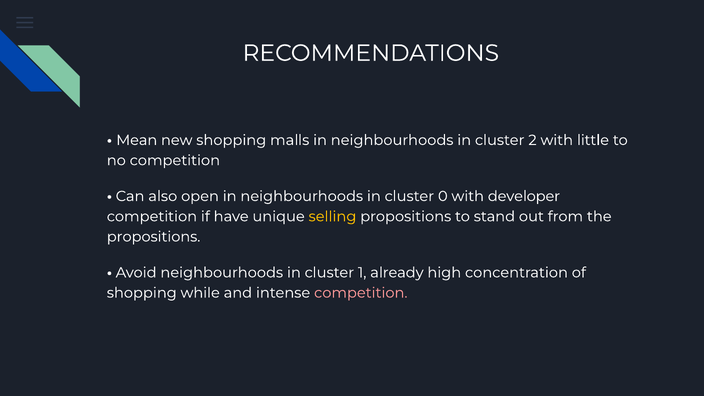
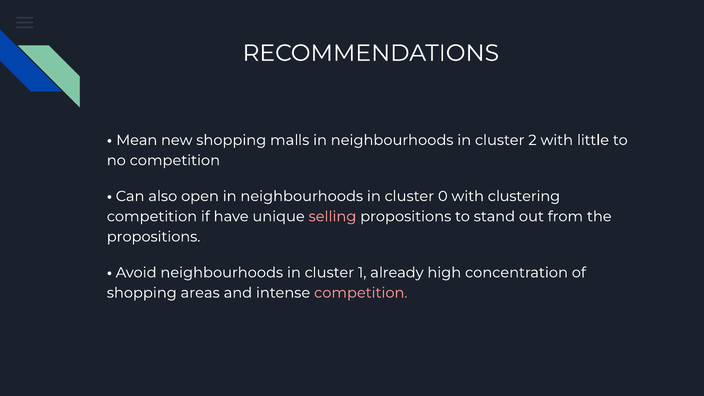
developer: developer -> clustering
selling colour: yellow -> pink
while: while -> areas
